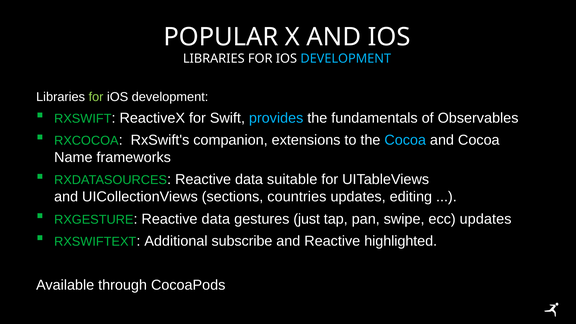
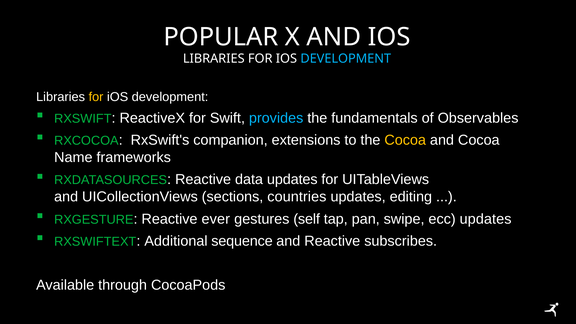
for at (96, 97) colour: light green -> yellow
Cocoa at (405, 140) colour: light blue -> yellow
data suitable: suitable -> updates
RXGESTURE Reactive data: data -> ever
just: just -> self
subscribe: subscribe -> sequence
highlighted: highlighted -> subscribes
